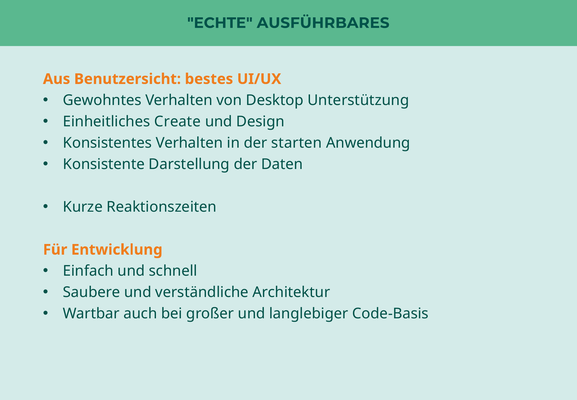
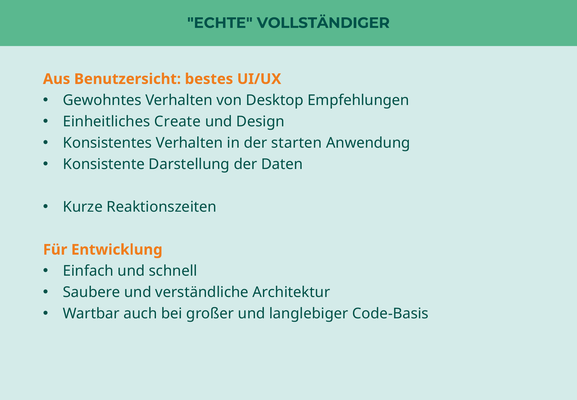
AUSFÜHRBARES: AUSFÜHRBARES -> VOLLSTÄNDIGER
Unterstützung: Unterstützung -> Empfehlungen
